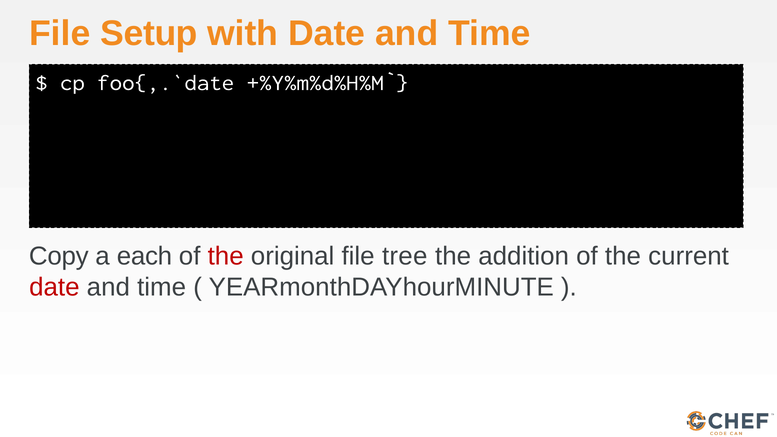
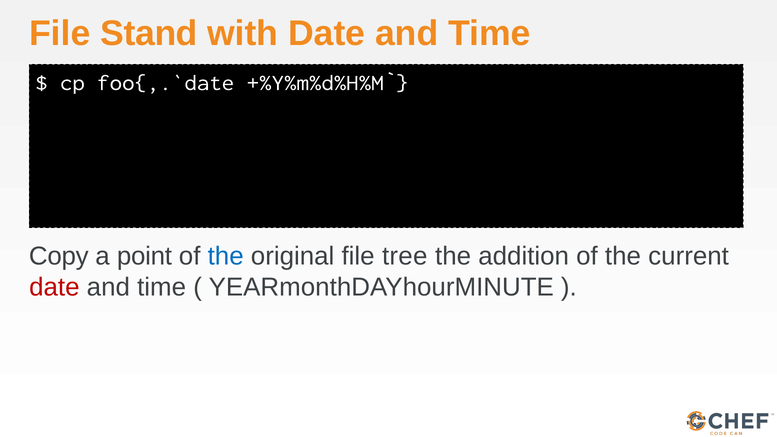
Setup: Setup -> Stand
each: each -> point
the at (226, 256) colour: red -> blue
